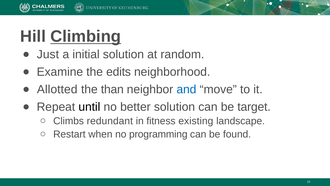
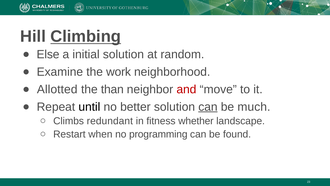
Just: Just -> Else
edits: edits -> work
and colour: blue -> red
can at (208, 107) underline: none -> present
target: target -> much
existing: existing -> whether
